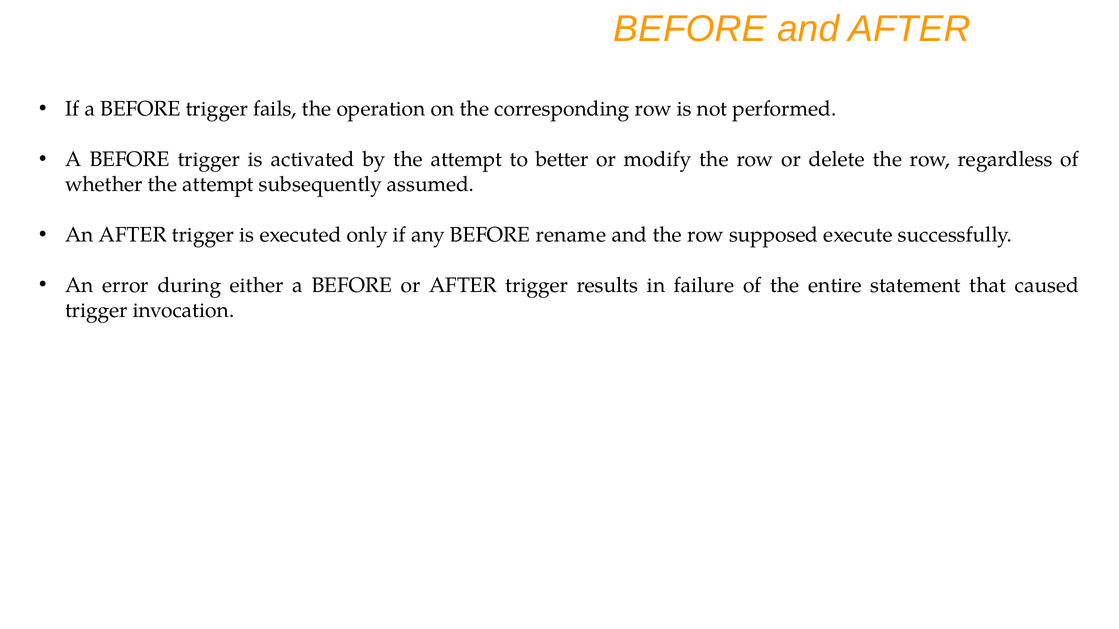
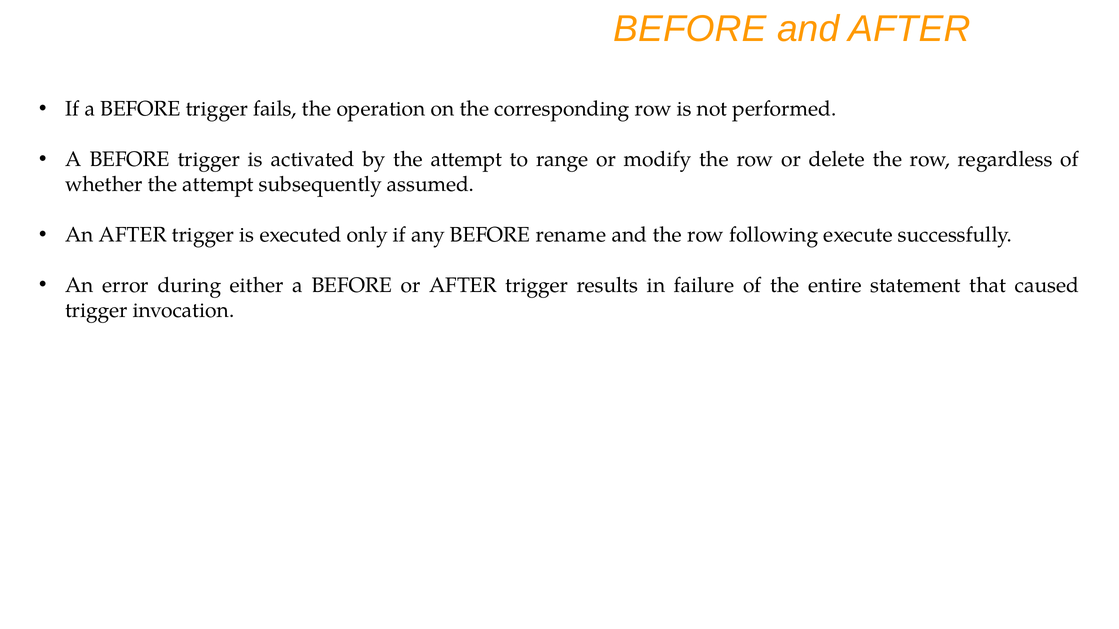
better: better -> range
supposed: supposed -> following
